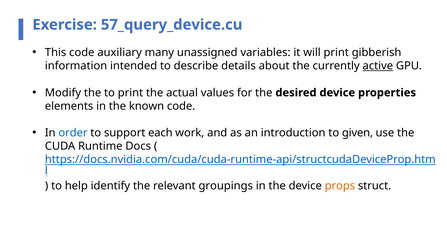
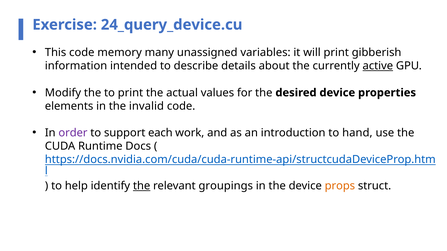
57_query_device.cu: 57_query_device.cu -> 24_query_device.cu
auxiliary: auxiliary -> memory
known: known -> invalid
order colour: blue -> purple
given: given -> hand
the at (142, 186) underline: none -> present
